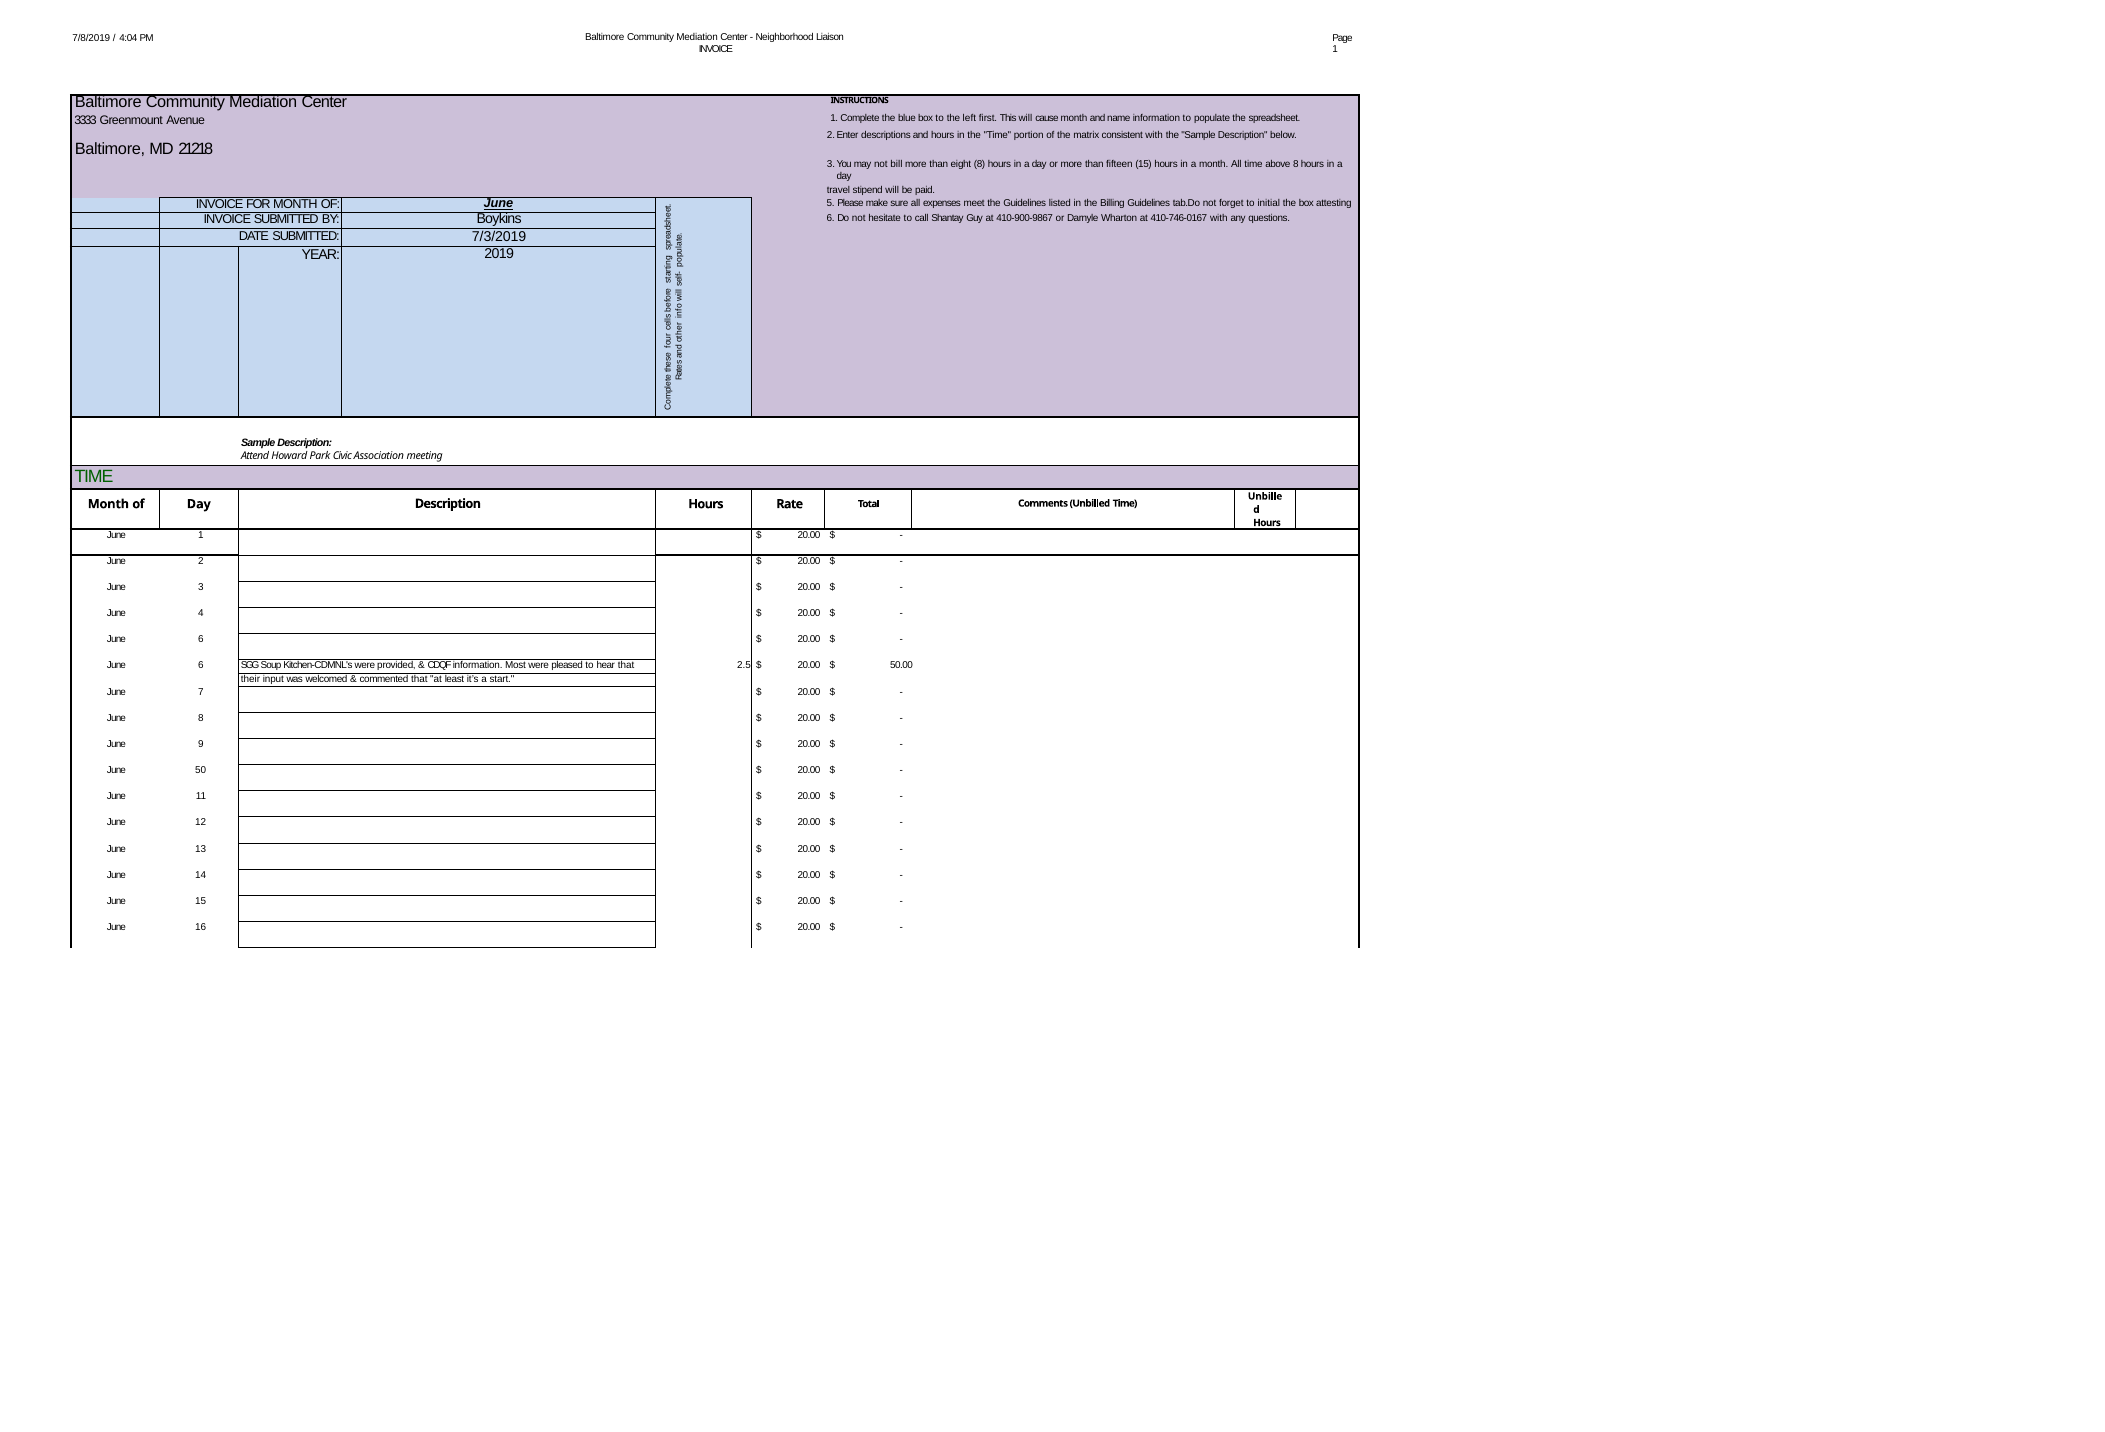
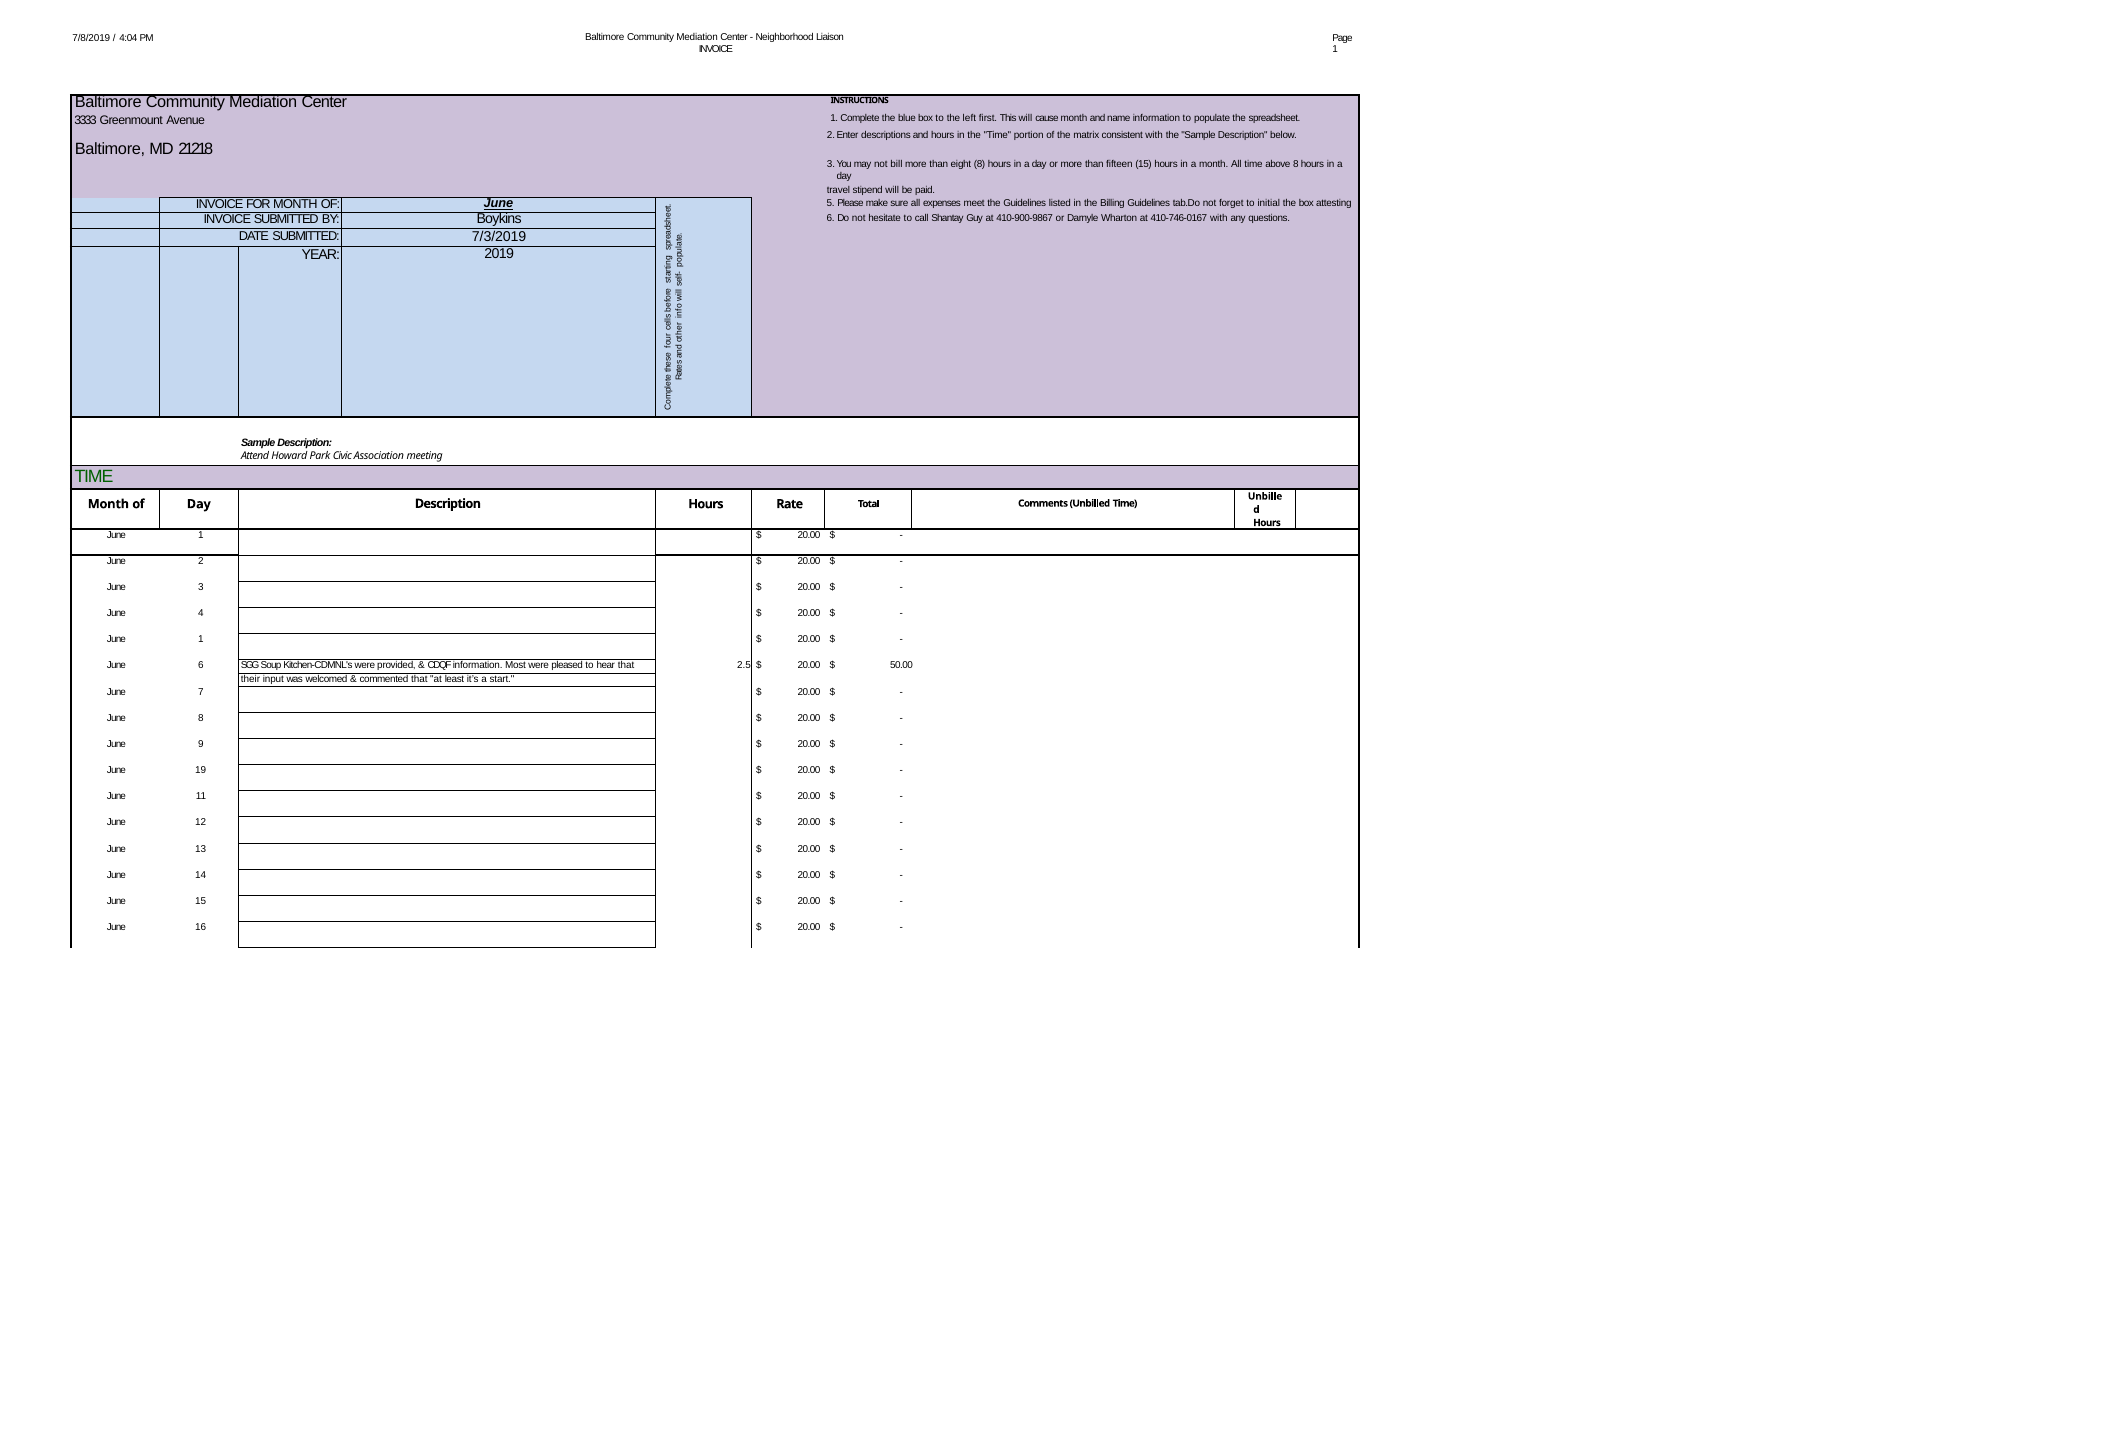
6 at (201, 639): 6 -> 1
50: 50 -> 19
